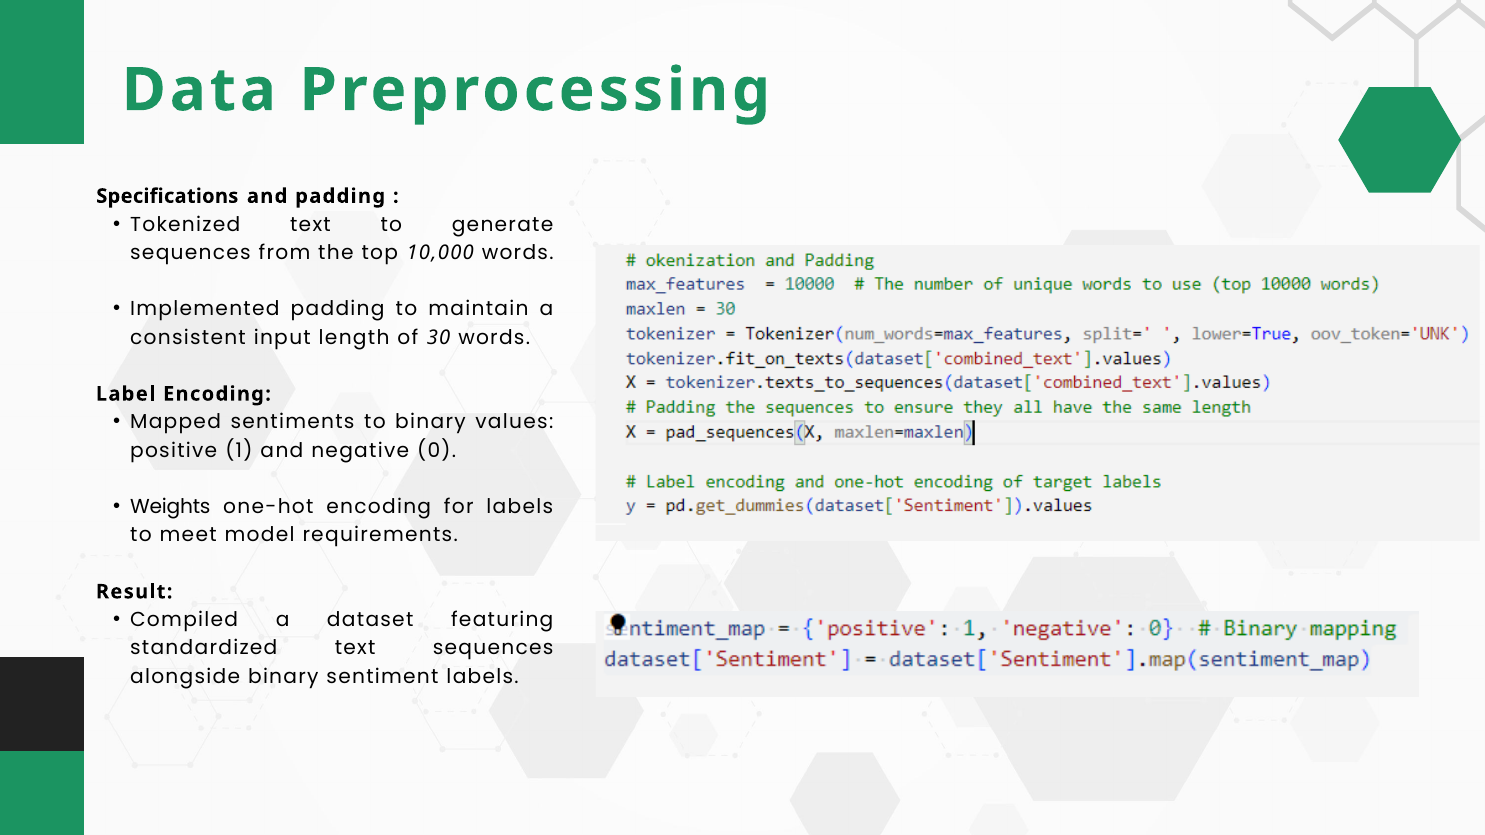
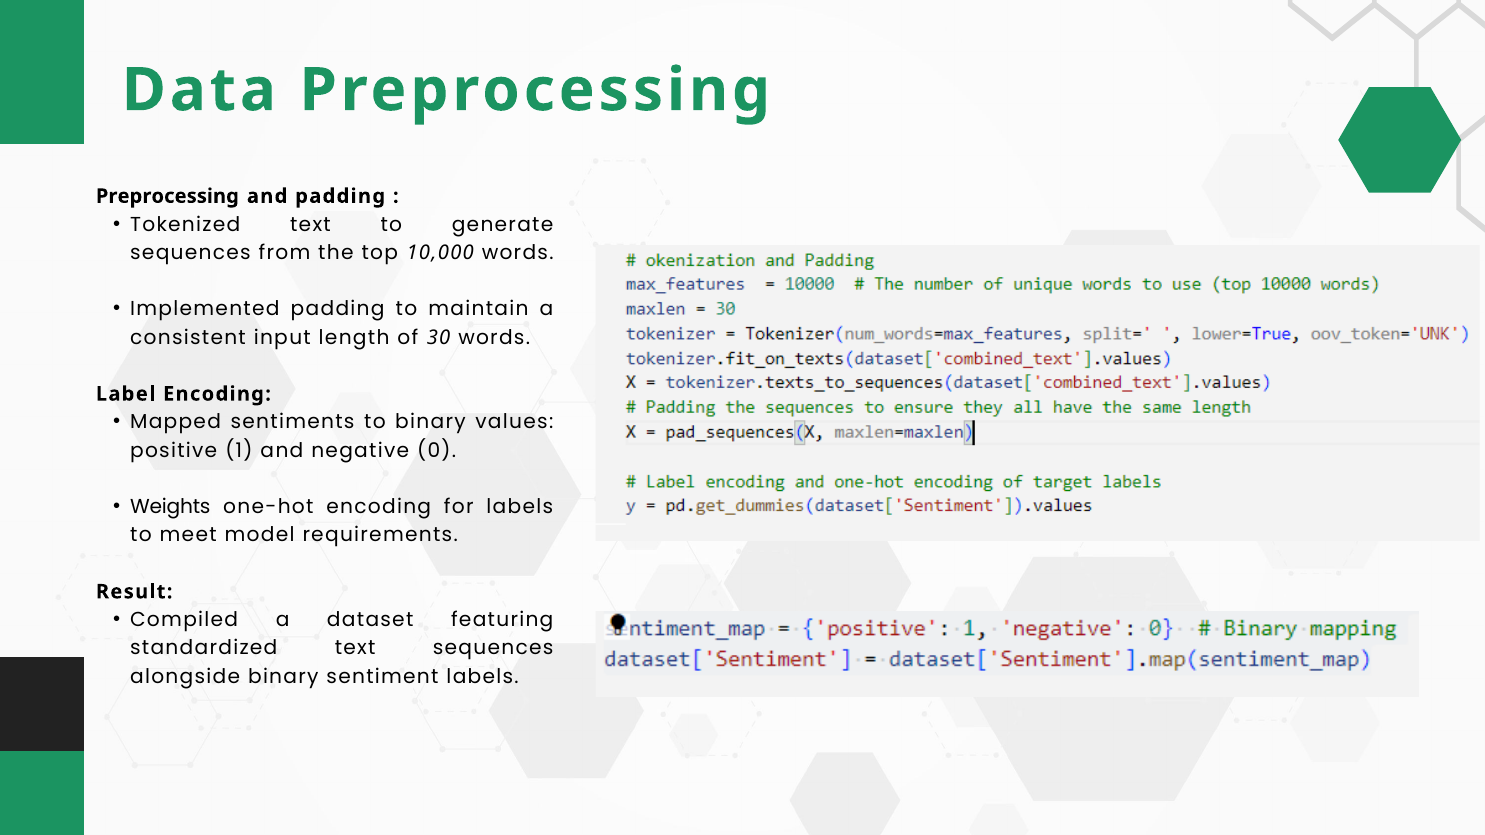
Specifications at (167, 196): Specifications -> Preprocessing
